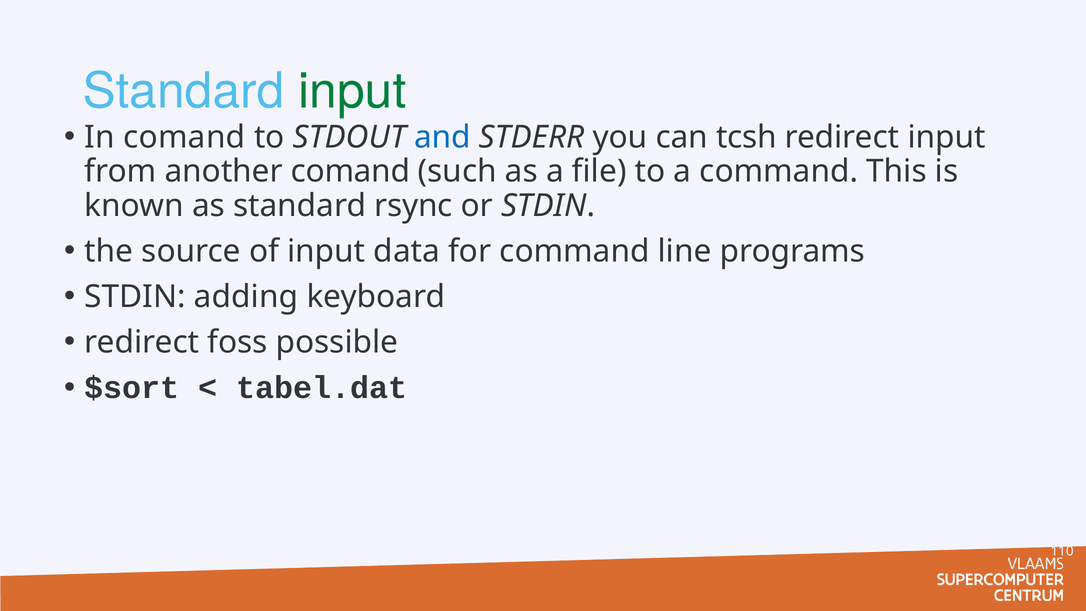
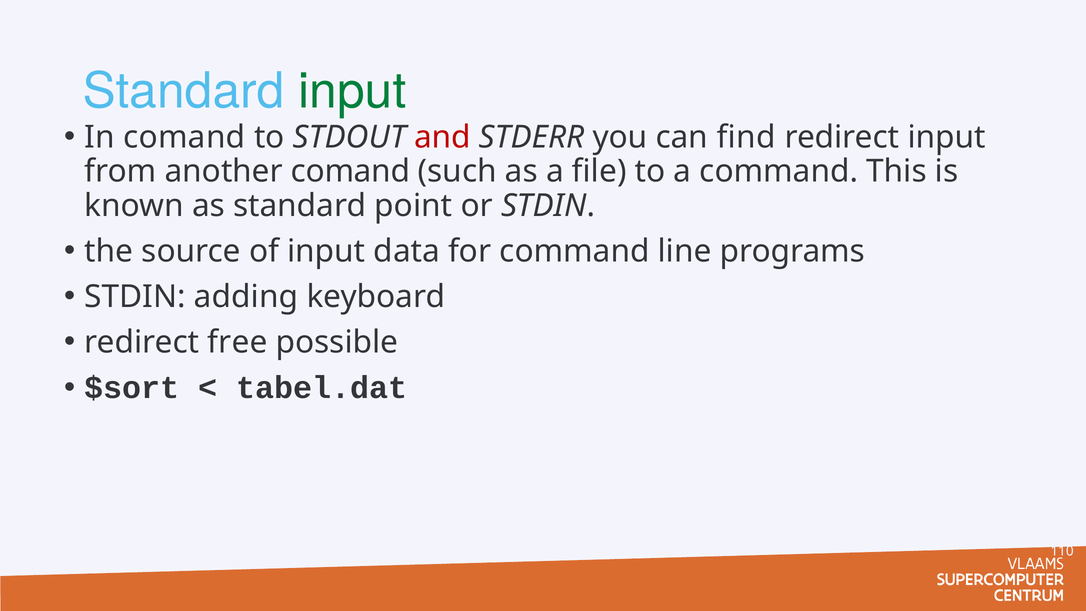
and colour: blue -> red
tcsh: tcsh -> find
rsync: rsync -> point
foss: foss -> free
